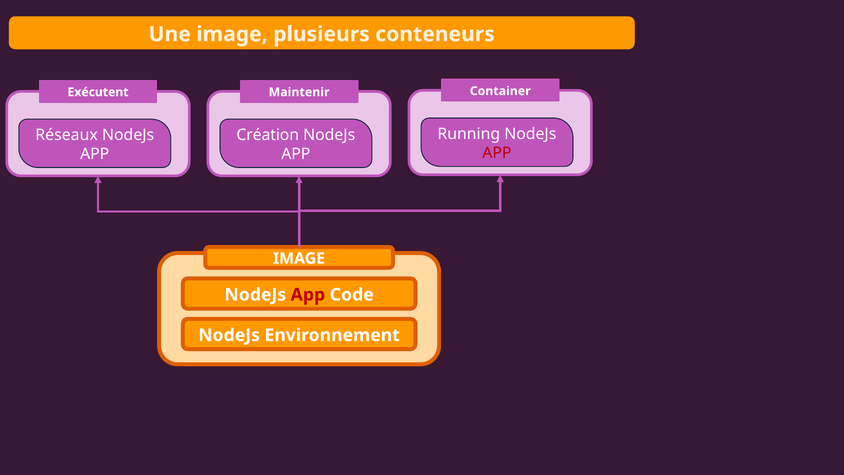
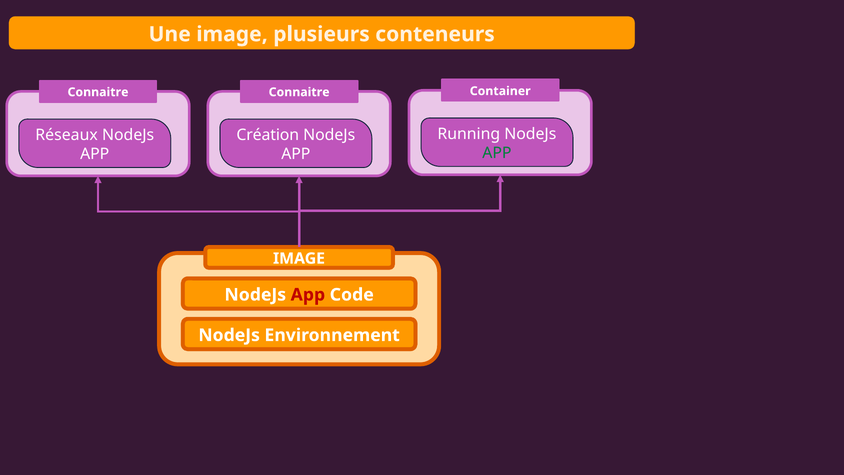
Exécutent at (98, 92): Exécutent -> Connaitre
Maintenir at (299, 92): Maintenir -> Connaitre
APP at (497, 153) colour: red -> green
